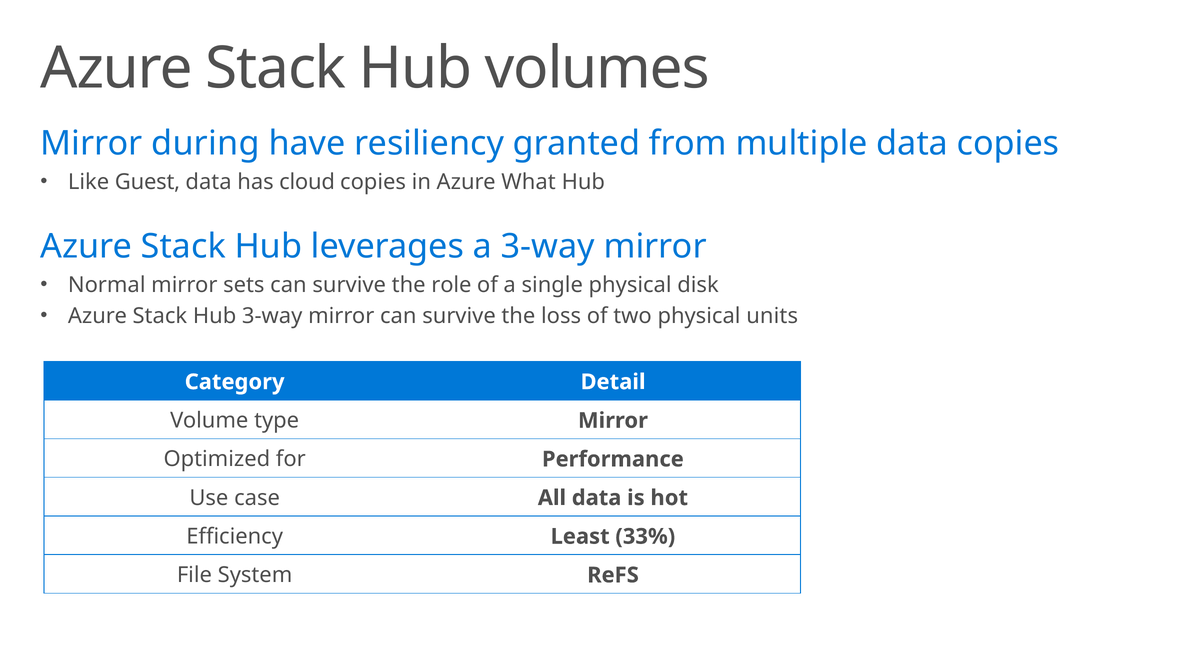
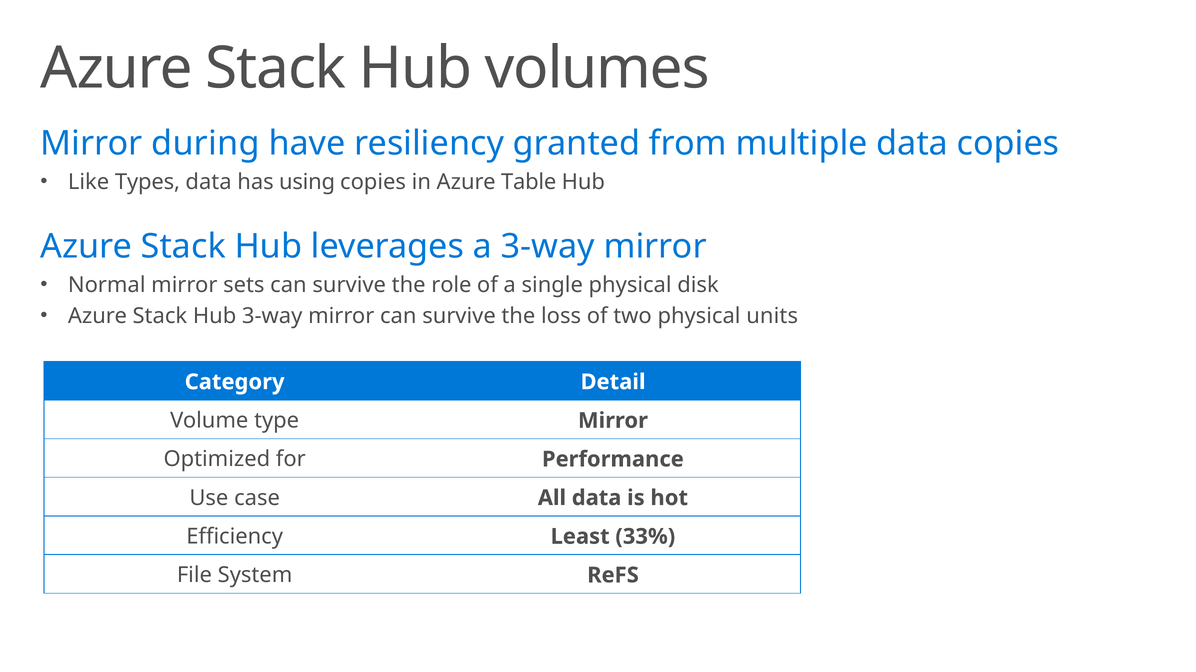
Guest: Guest -> Types
cloud: cloud -> using
What: What -> Table
